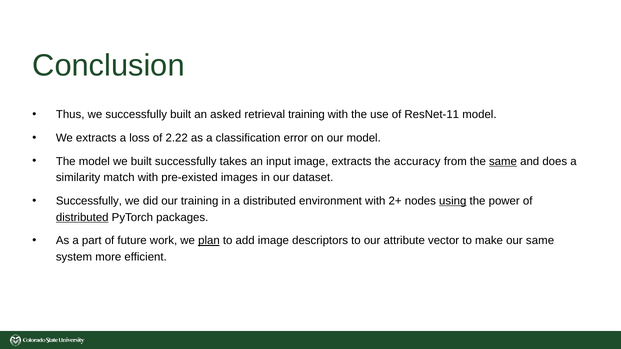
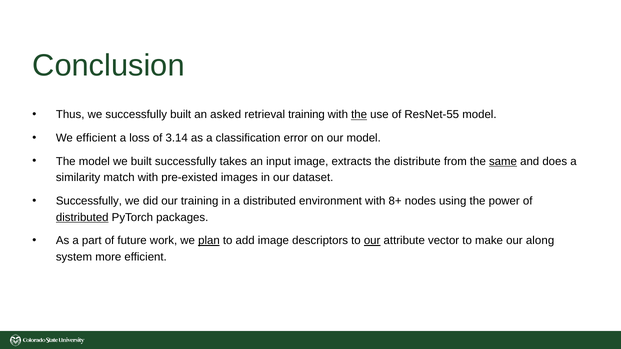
the at (359, 115) underline: none -> present
ResNet-11: ResNet-11 -> ResNet-55
We extracts: extracts -> efficient
2.22: 2.22 -> 3.14
accuracy: accuracy -> distribute
2+: 2+ -> 8+
using underline: present -> none
our at (372, 241) underline: none -> present
our same: same -> along
